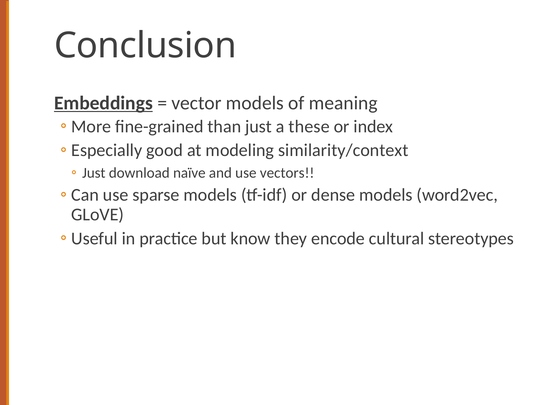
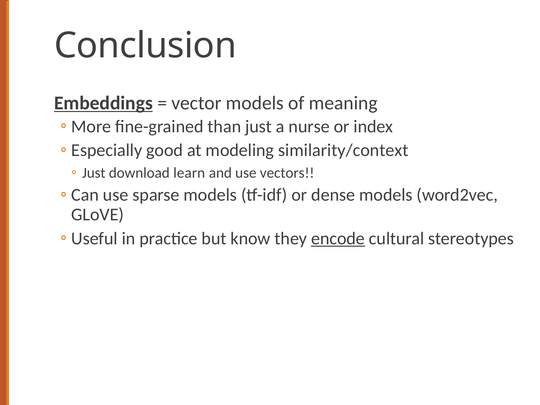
these: these -> nurse
naïve: naïve -> learn
encode underline: none -> present
